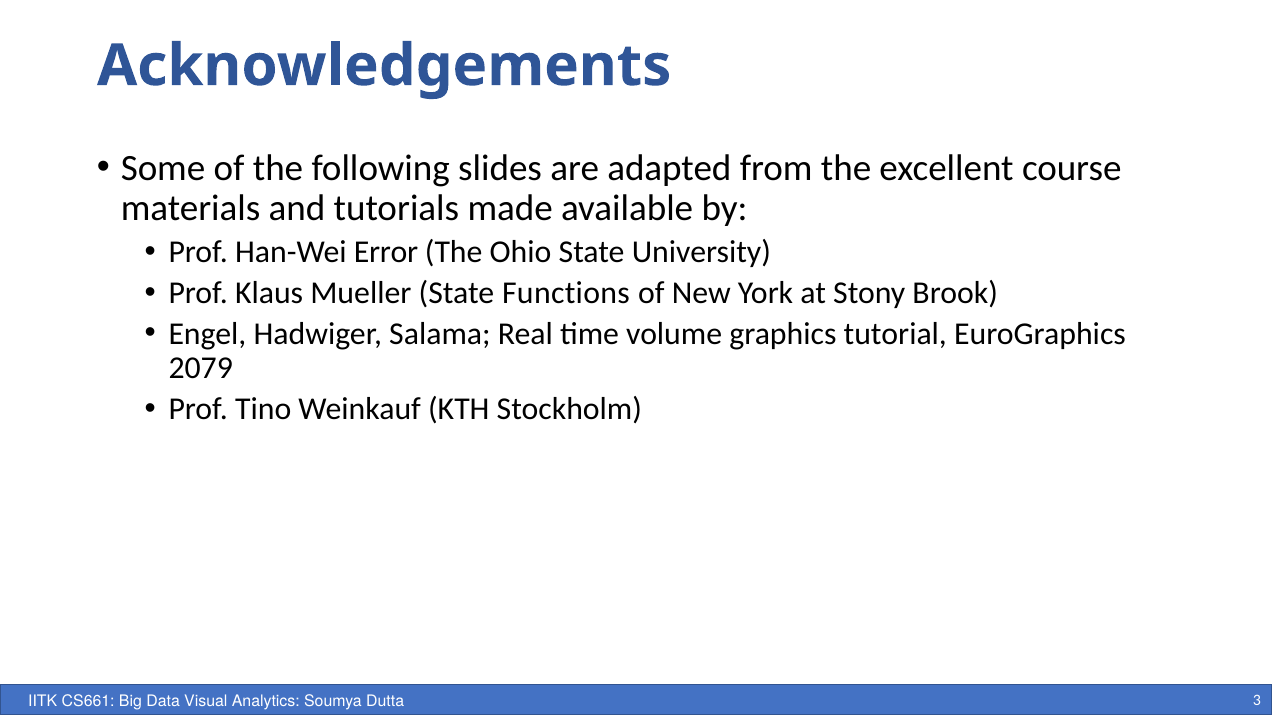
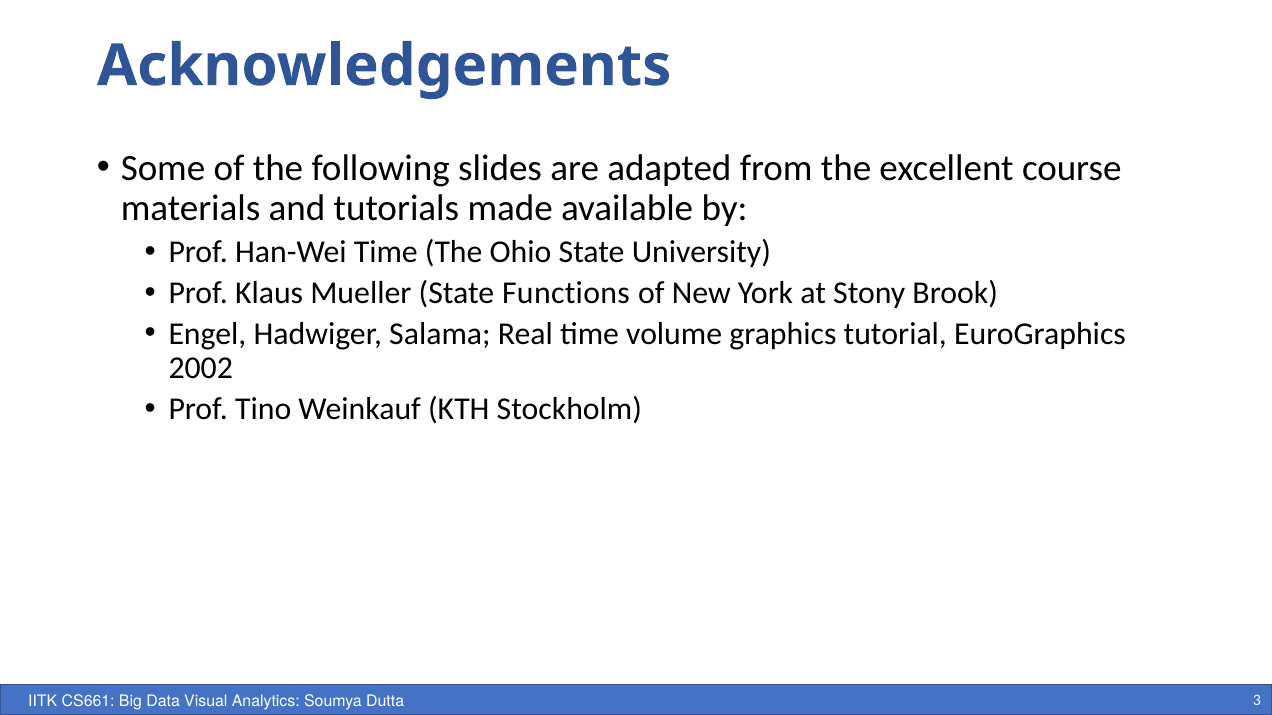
Han-Wei Error: Error -> Time
2079: 2079 -> 2002
